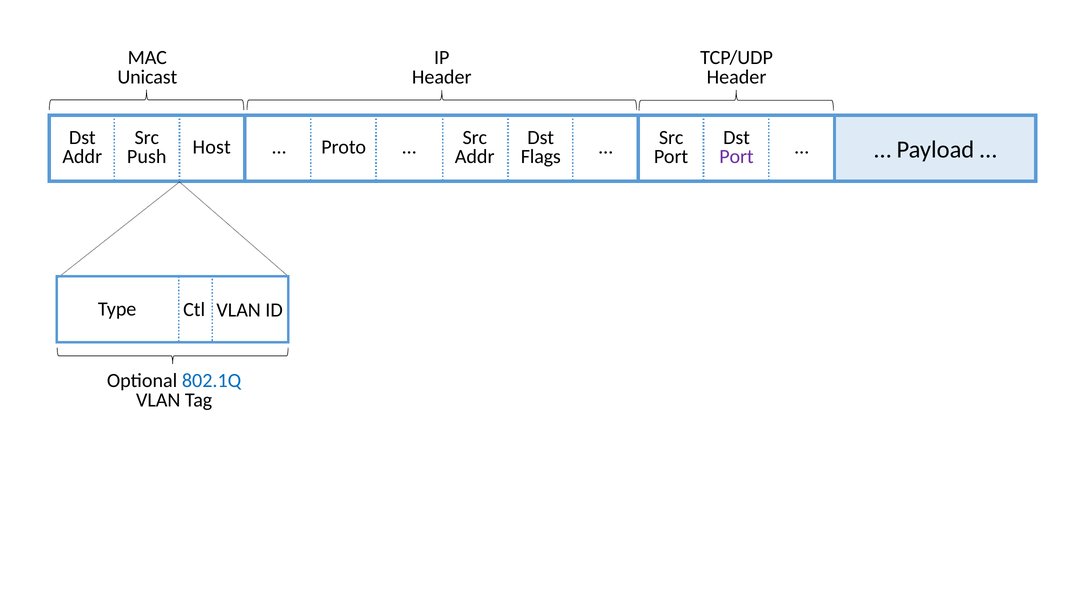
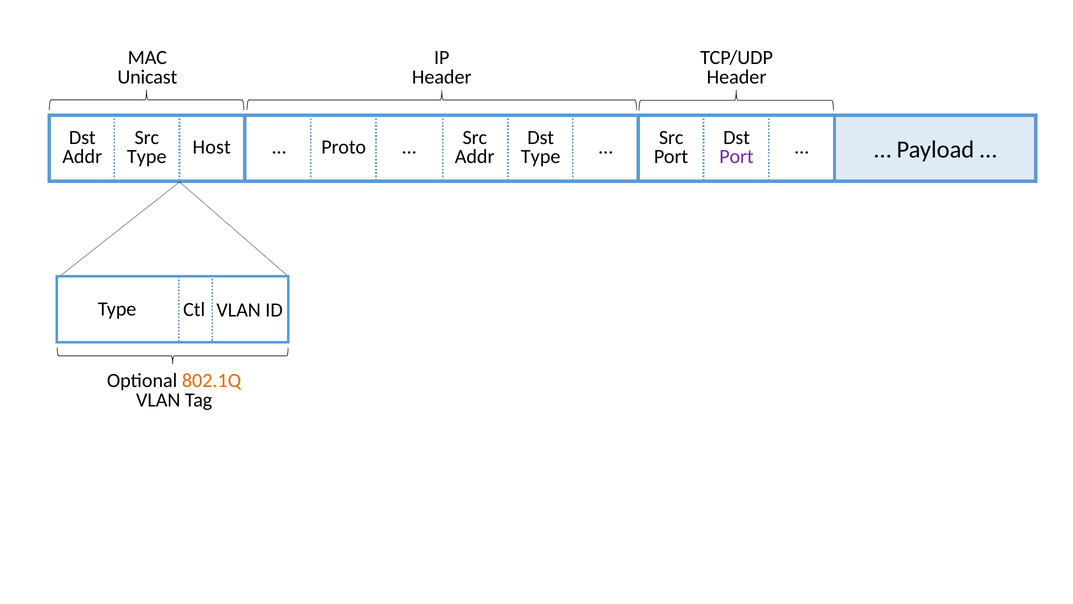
Push at (147, 157): Push -> Type
Flags at (541, 157): Flags -> Type
802.1Q colour: blue -> orange
